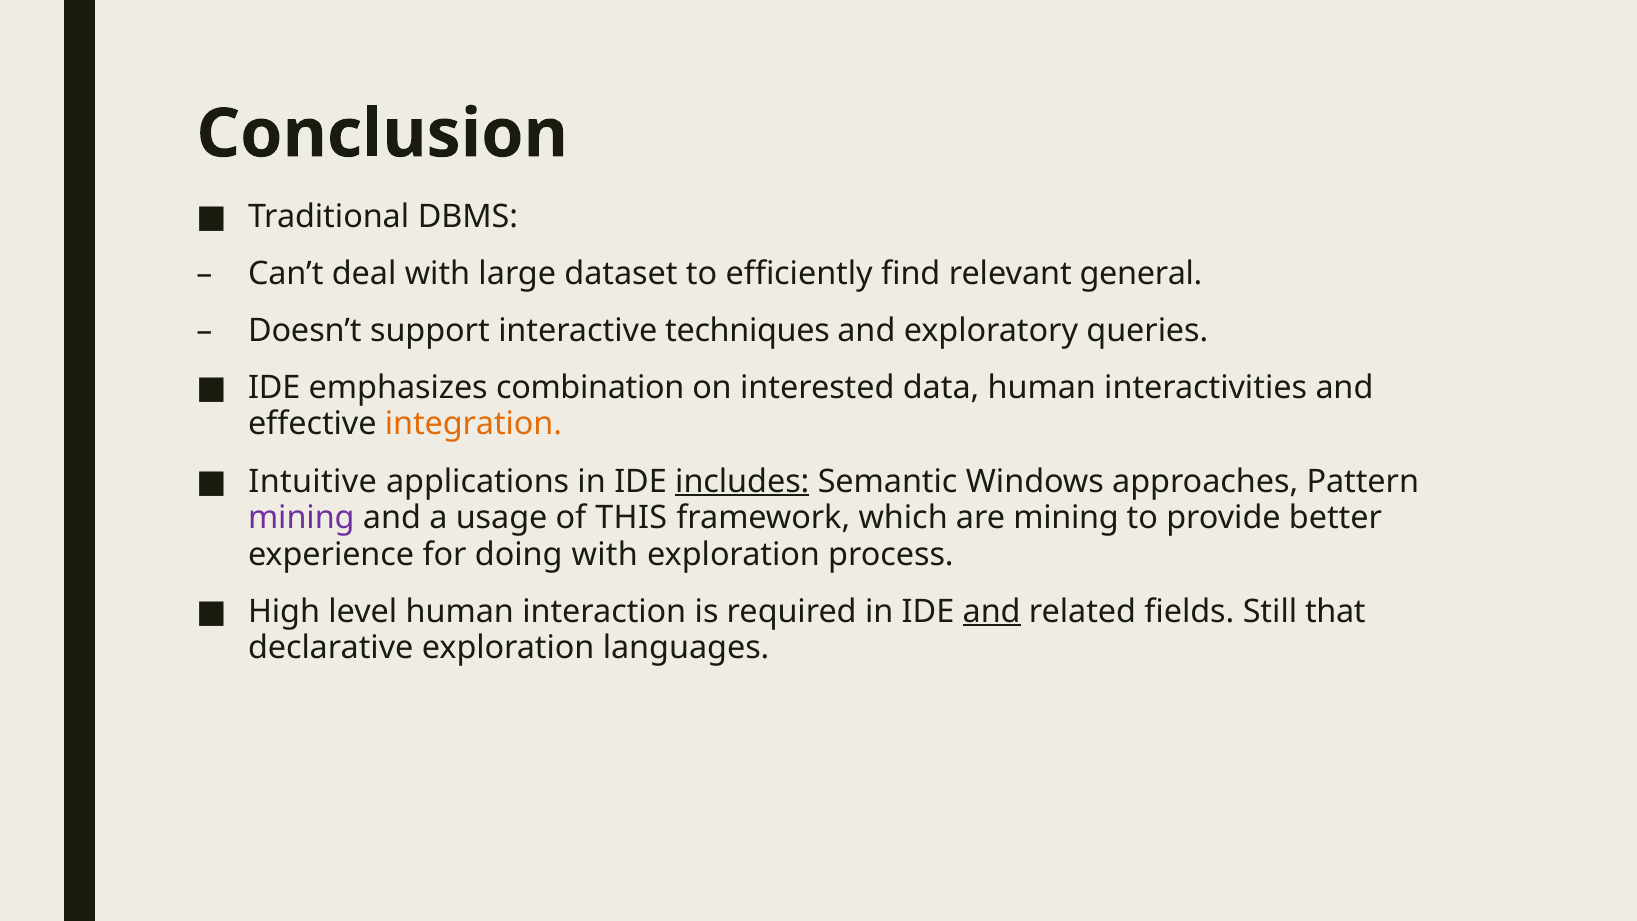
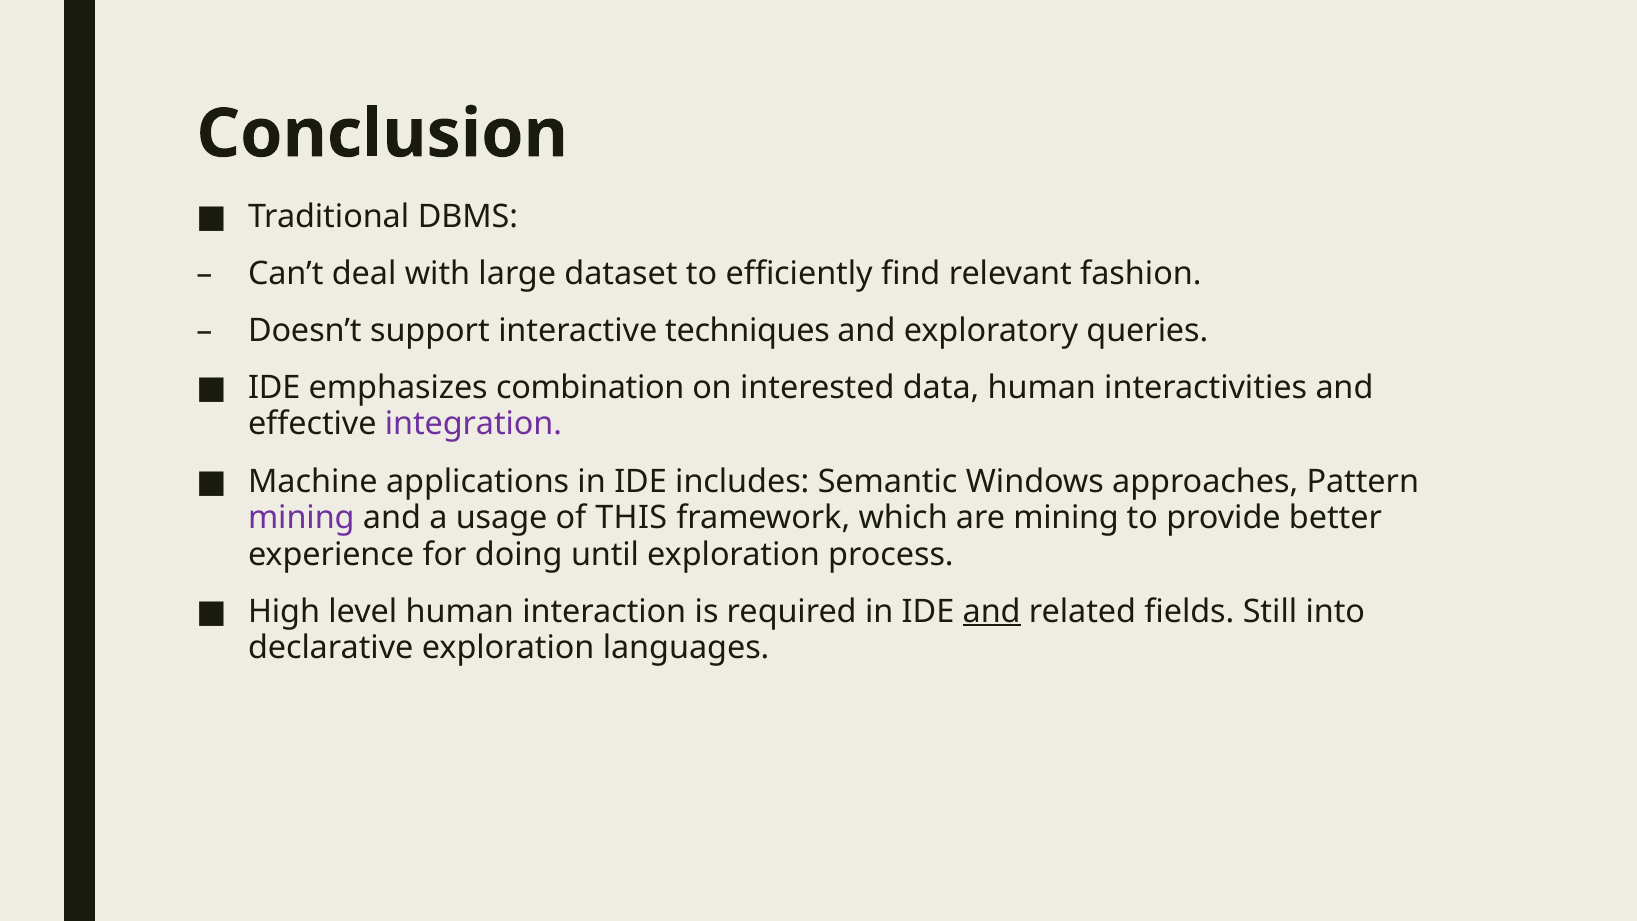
general: general -> fashion
integration colour: orange -> purple
Intuitive: Intuitive -> Machine
includes underline: present -> none
doing with: with -> until
that: that -> into
